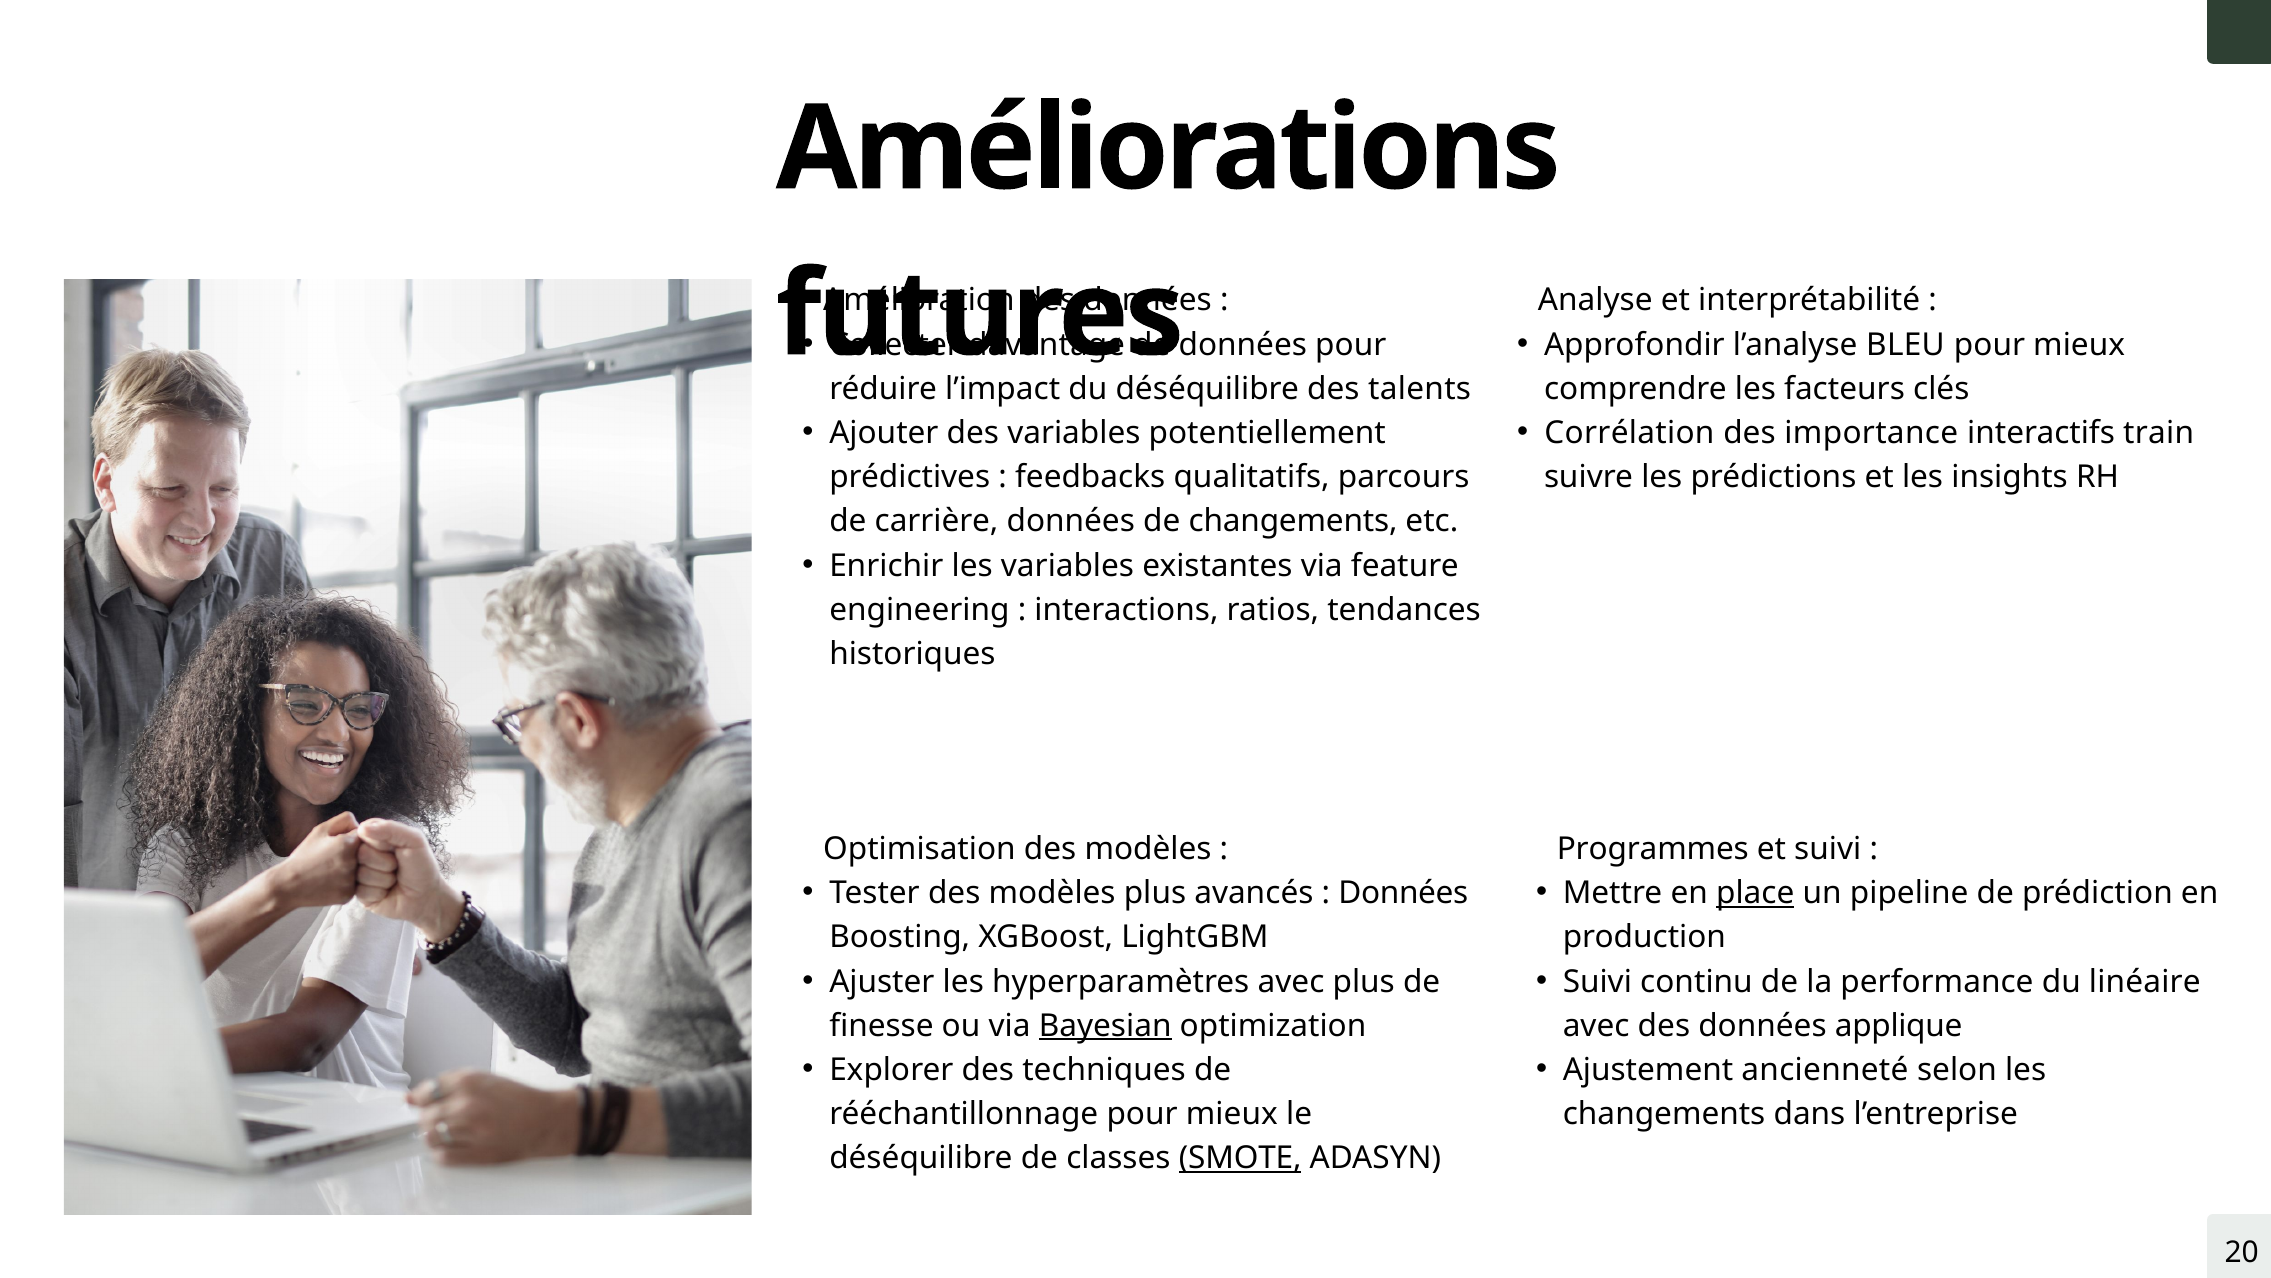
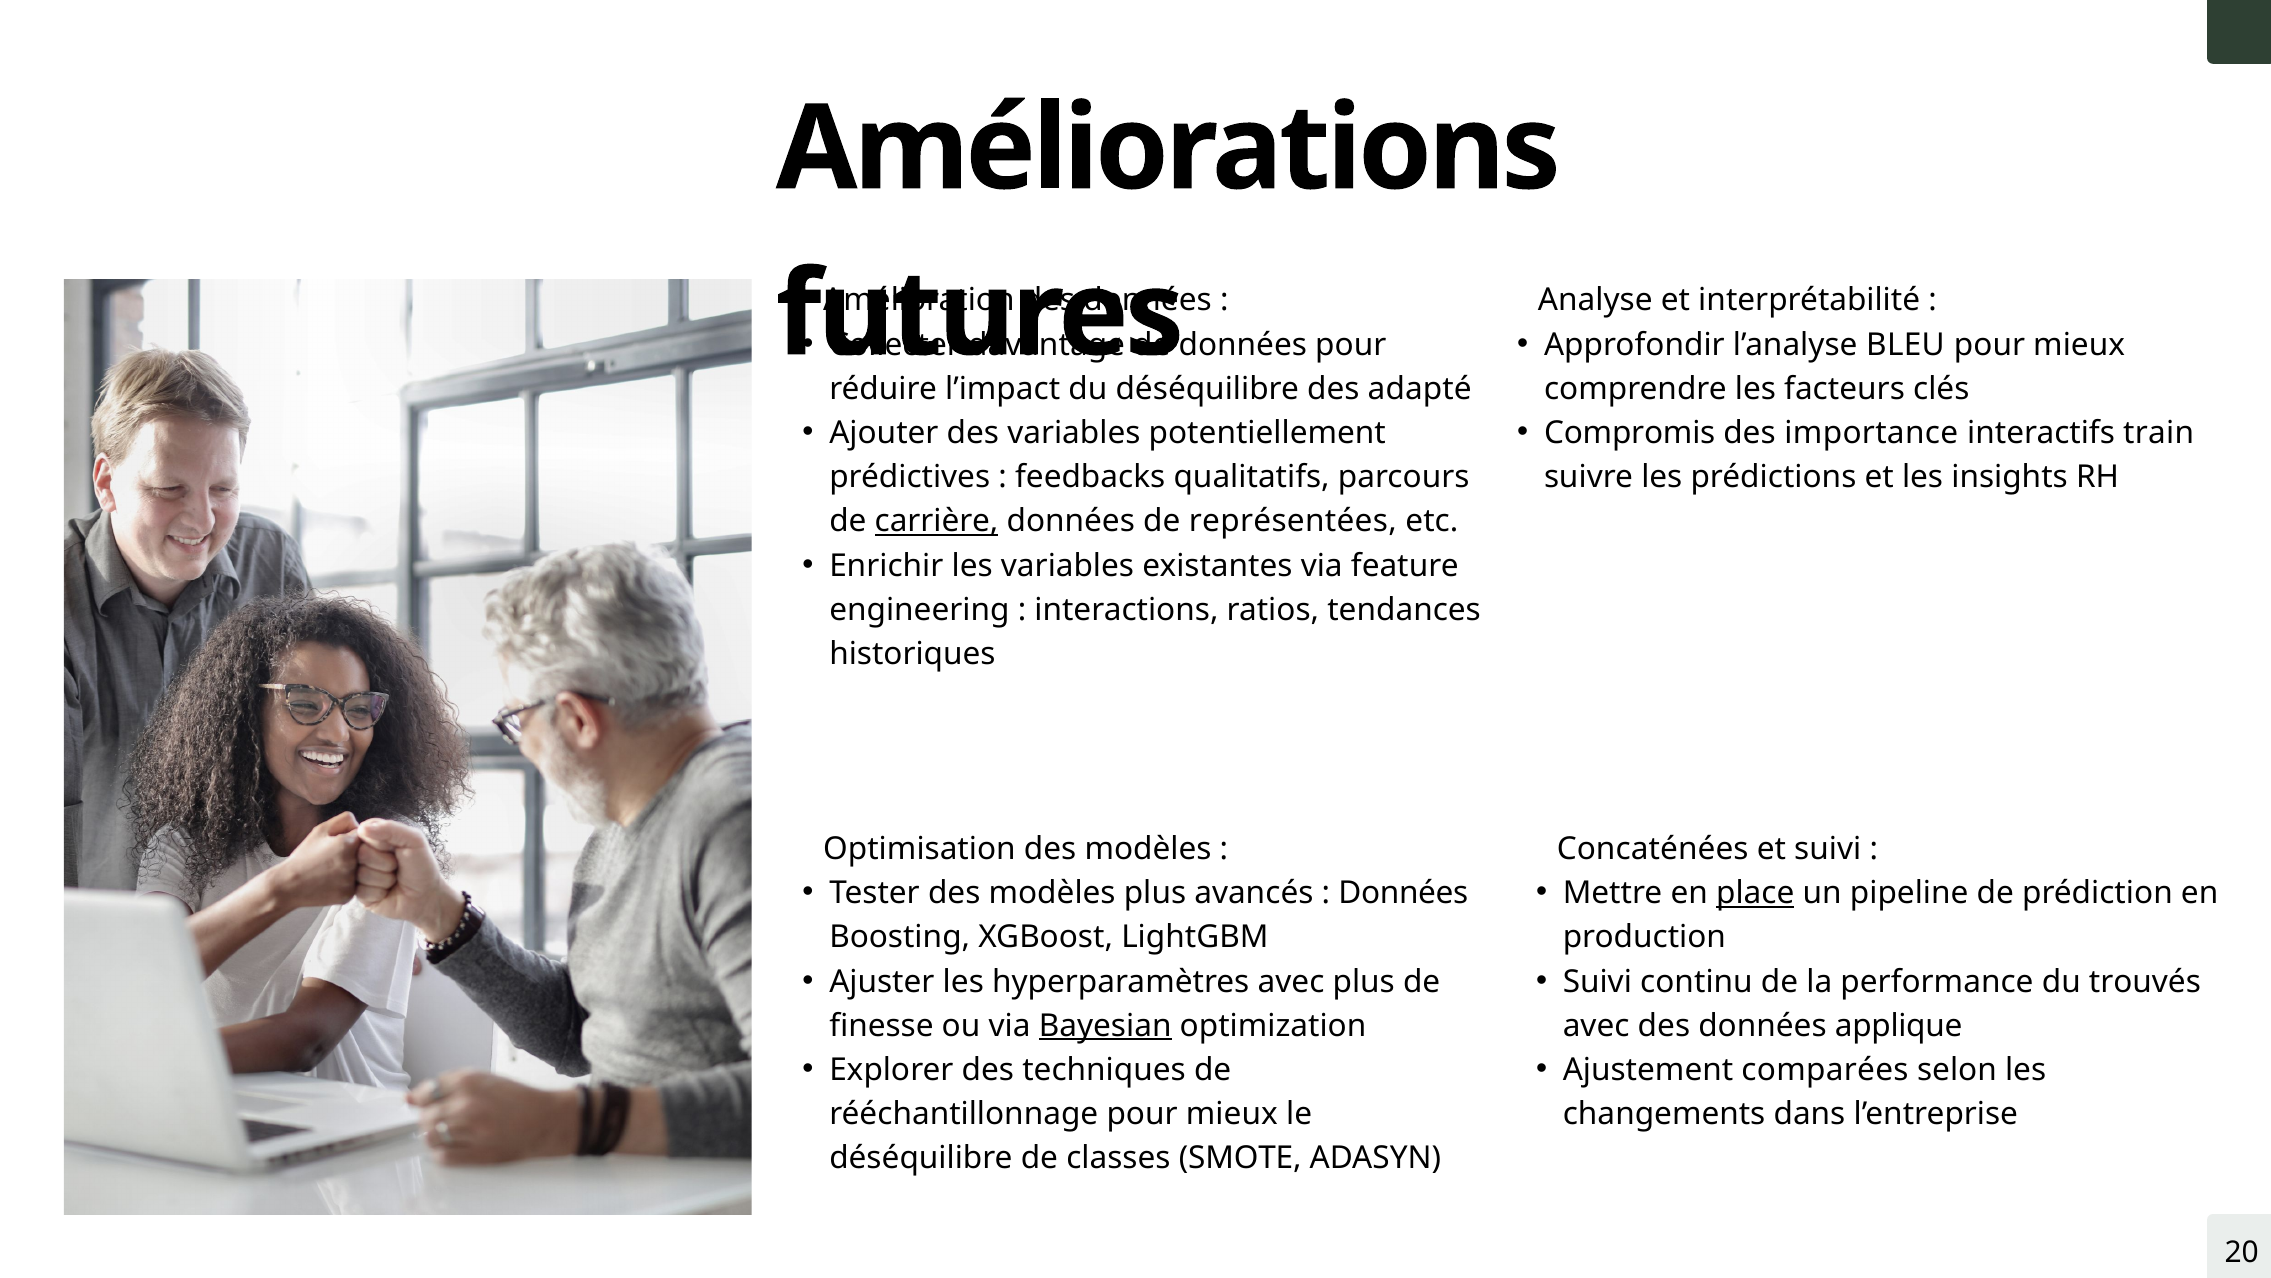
talents: talents -> adapté
Corrélation: Corrélation -> Compromis
carrière underline: none -> present
de changements: changements -> représentées
Programmes: Programmes -> Concaténées
linéaire: linéaire -> trouvés
ancienneté: ancienneté -> comparées
SMOTE underline: present -> none
